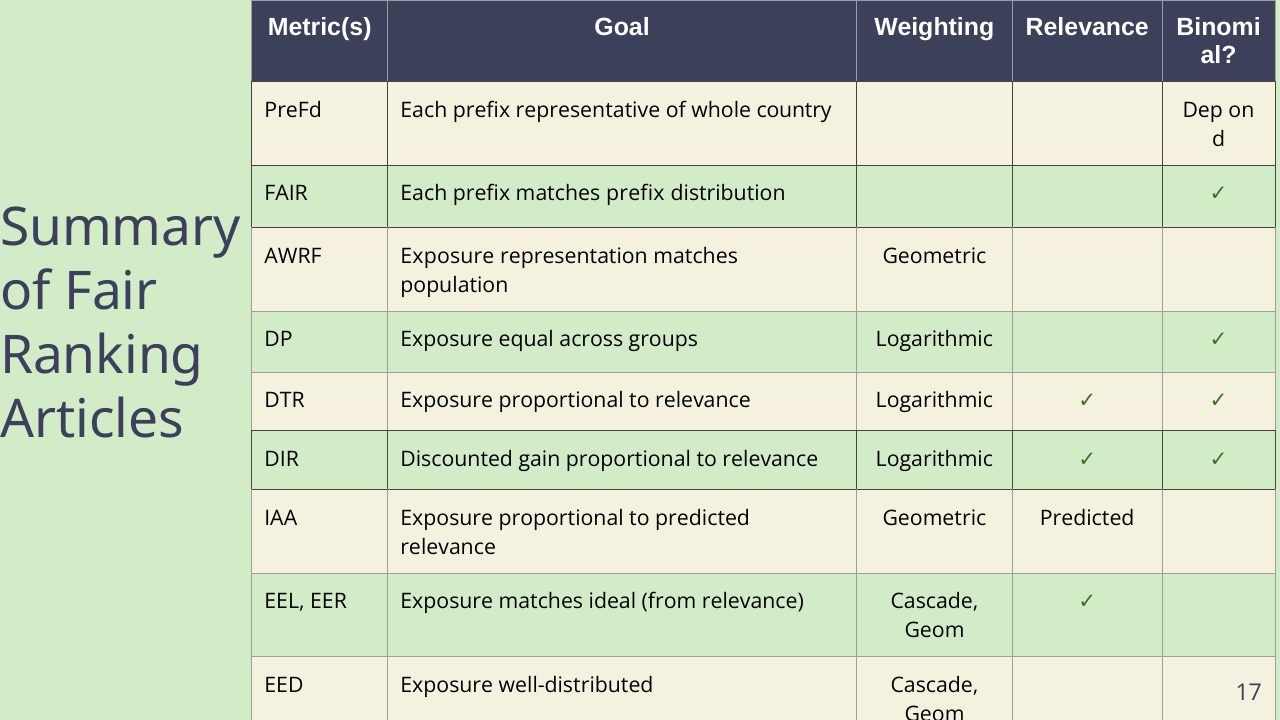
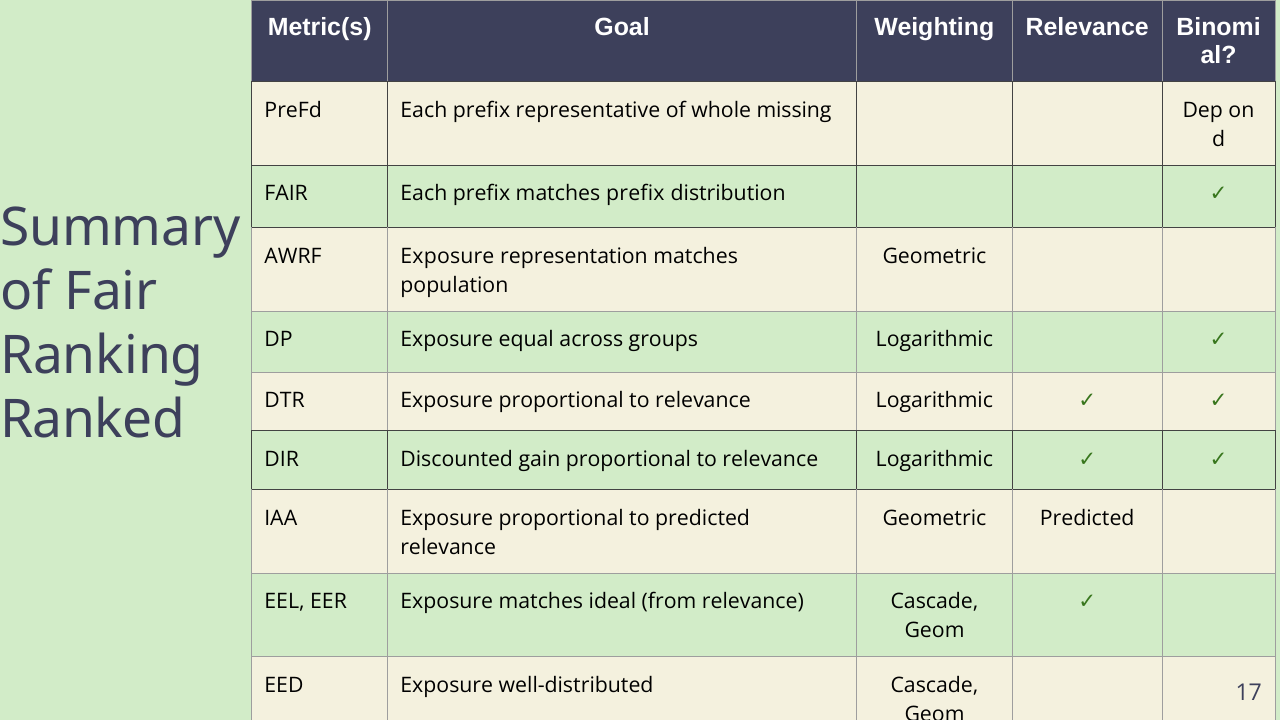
country: country -> missing
Articles: Articles -> Ranked
